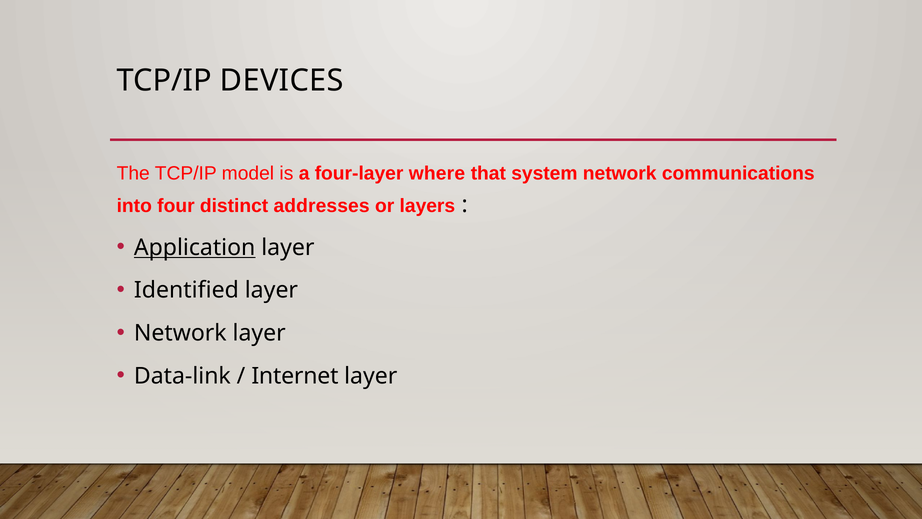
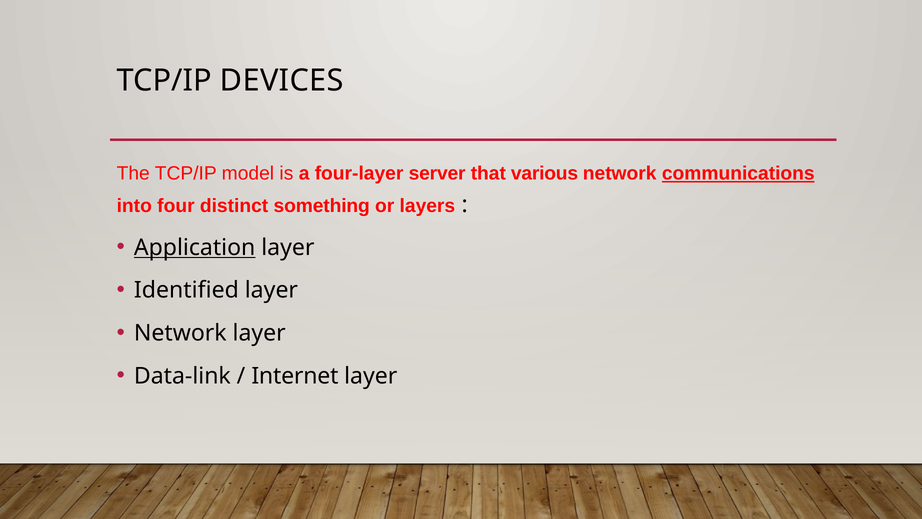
where: where -> server
system: system -> various
communications underline: none -> present
addresses: addresses -> something
